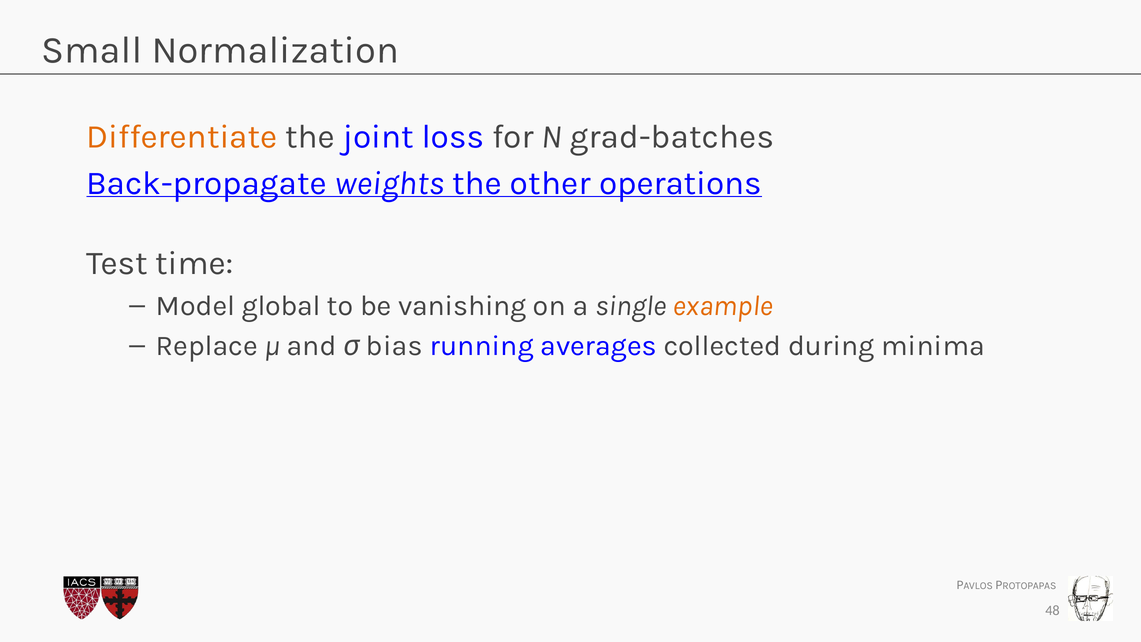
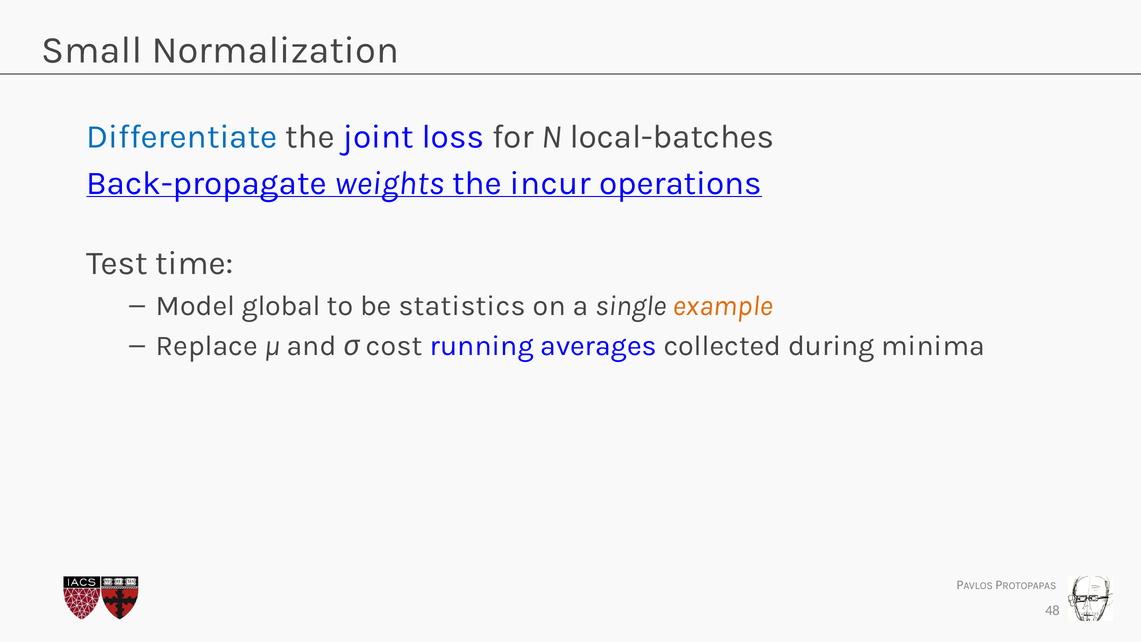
Differentiate colour: orange -> blue
grad-batches: grad-batches -> local-batches
other: other -> incur
vanishing: vanishing -> statistics
bias: bias -> cost
